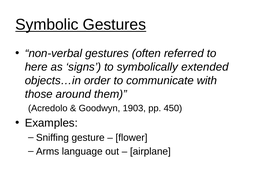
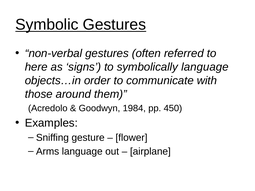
symbolically extended: extended -> language
1903: 1903 -> 1984
